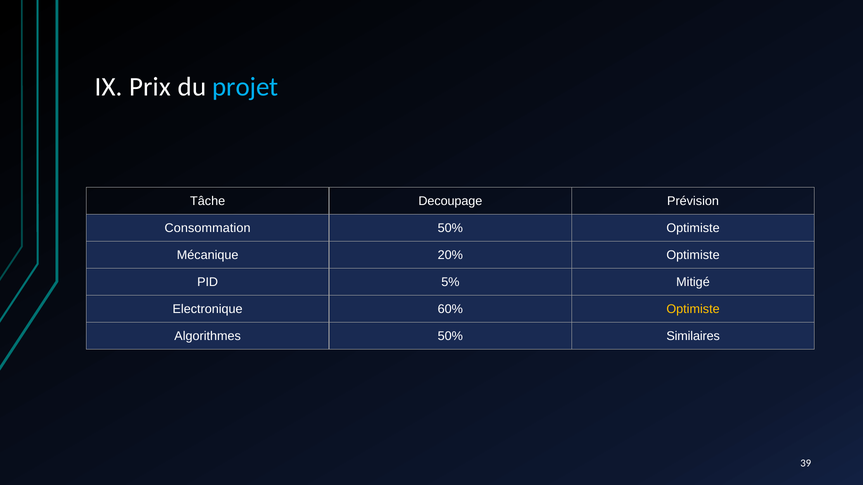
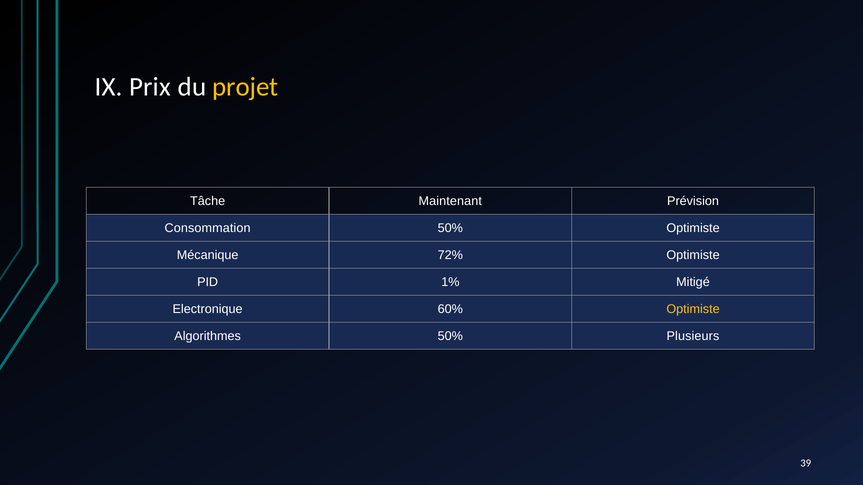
projet colour: light blue -> yellow
Decoupage: Decoupage -> Maintenant
20%: 20% -> 72%
5%: 5% -> 1%
Similaires: Similaires -> Plusieurs
